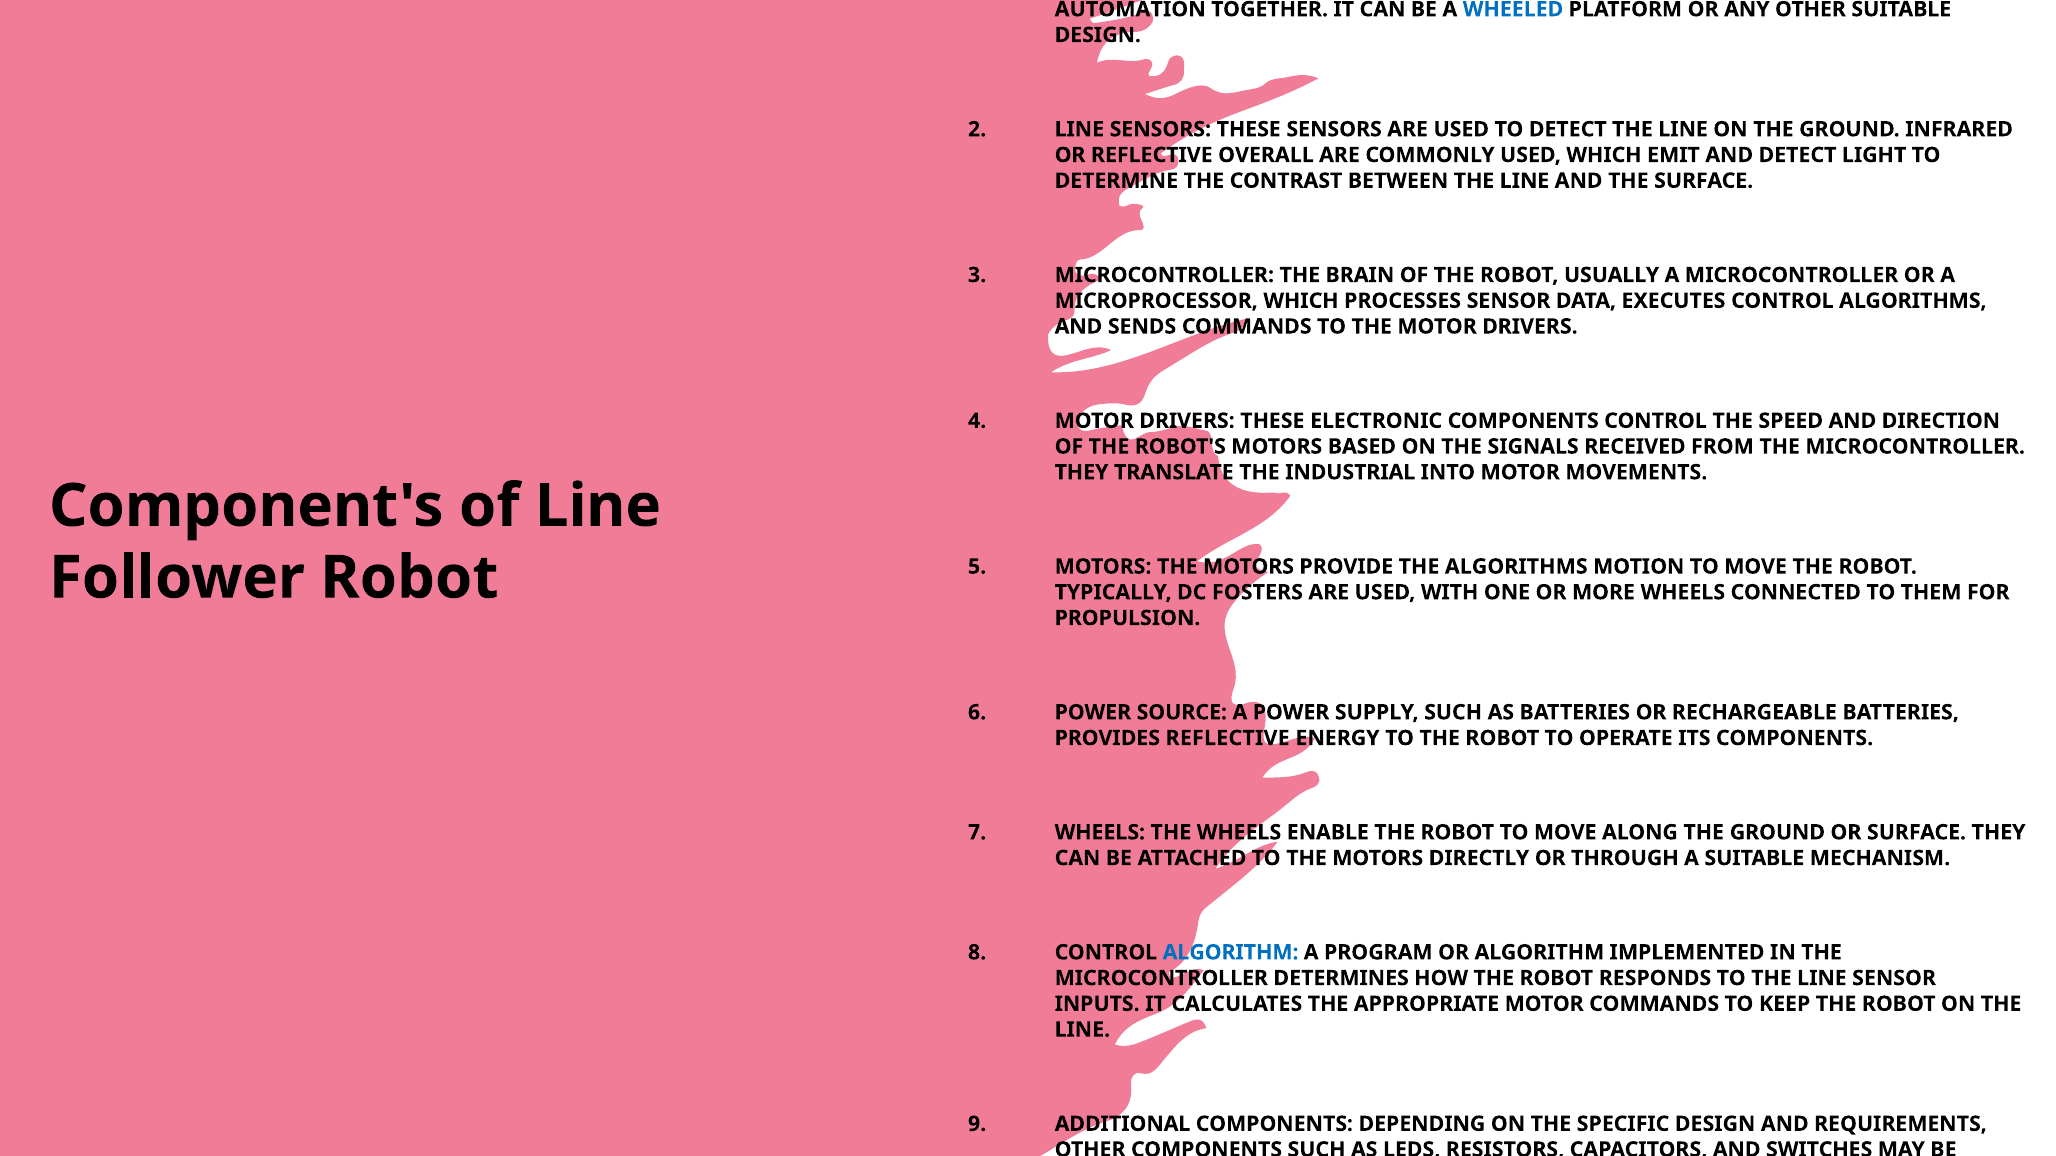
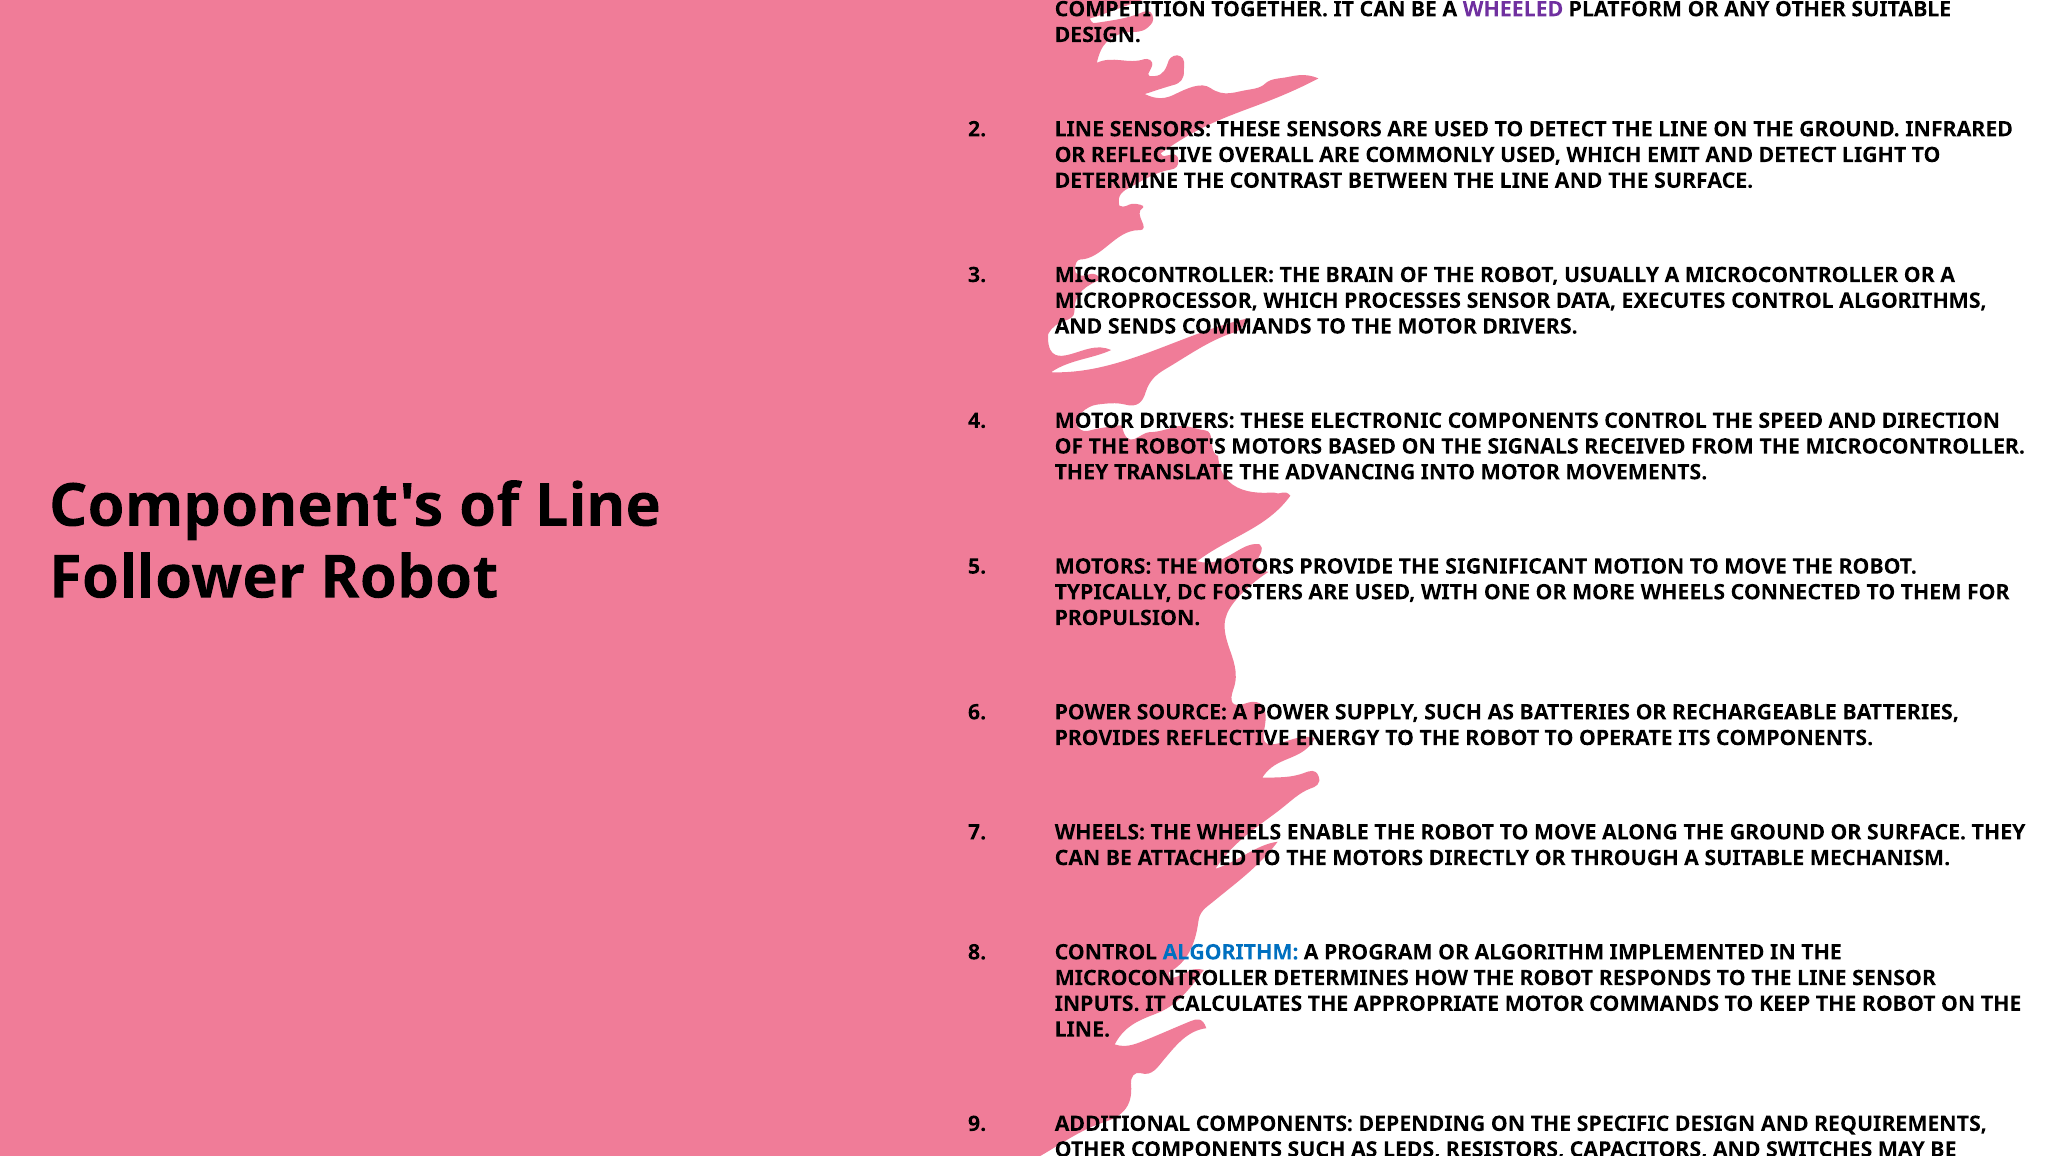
AUTOMATION: AUTOMATION -> COMPETITION
WHEELED colour: blue -> purple
INDUSTRIAL: INDUSTRIAL -> ADVANCING
THE ALGORITHMS: ALGORITHMS -> SIGNIFICANT
